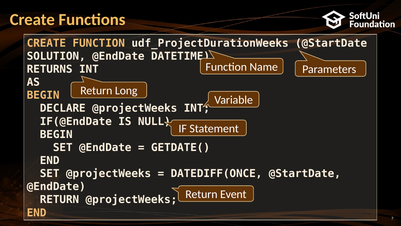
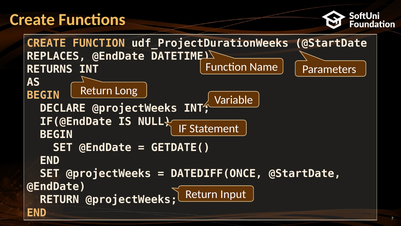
SOLUTION: SOLUTION -> REPLACES
Event: Event -> Input
